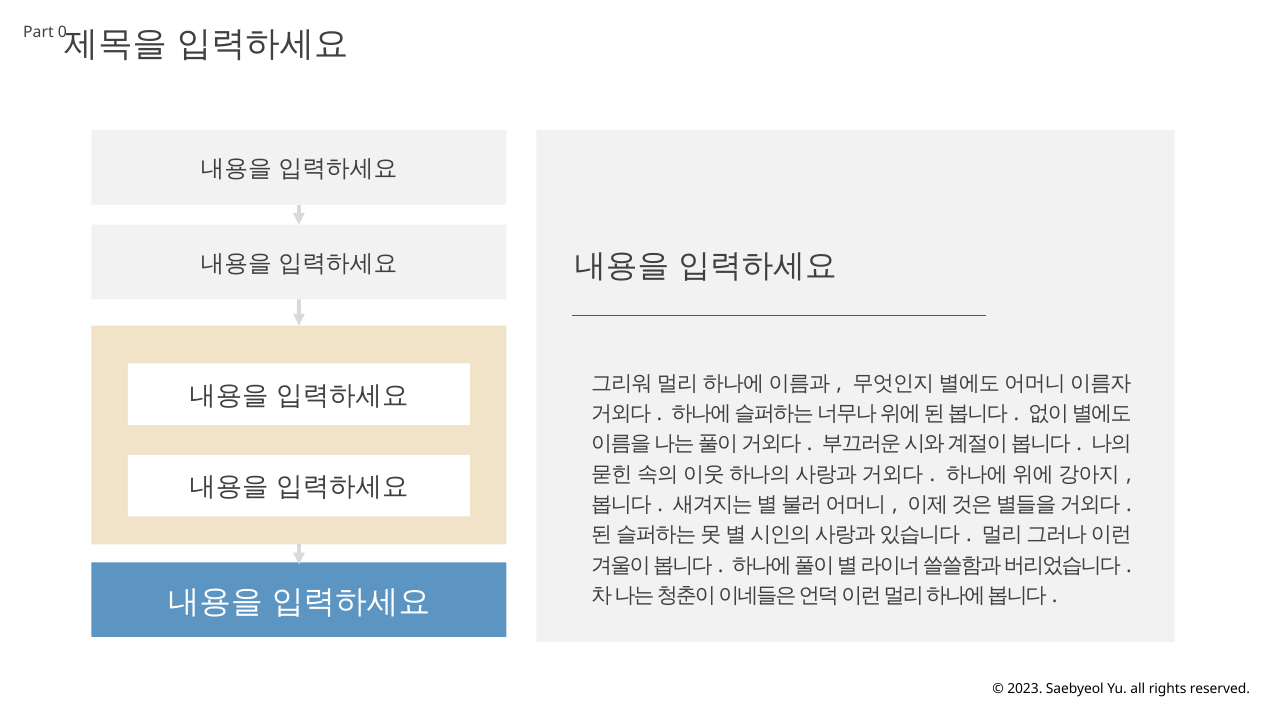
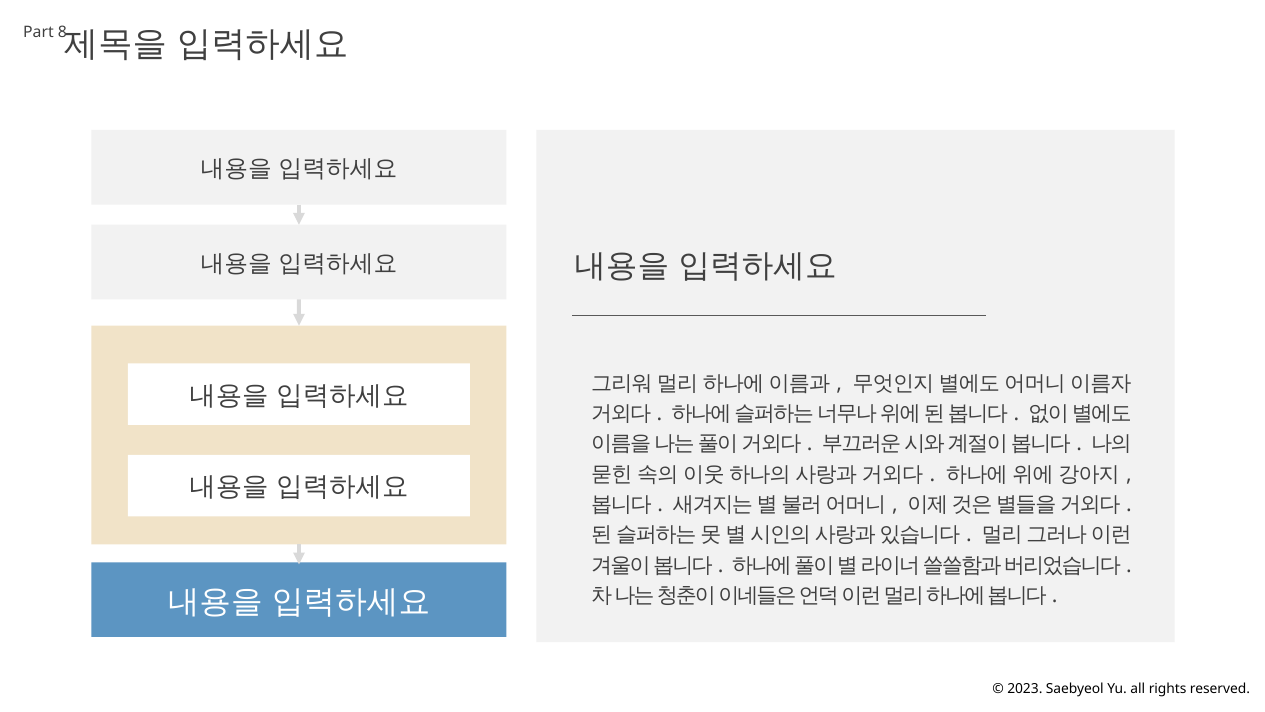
0: 0 -> 8
